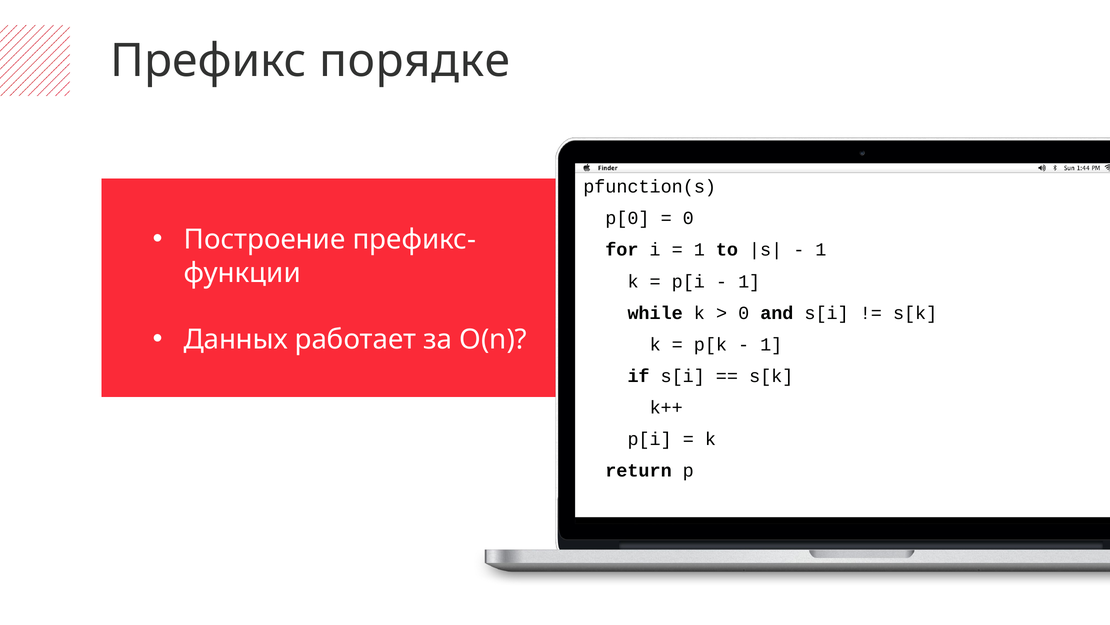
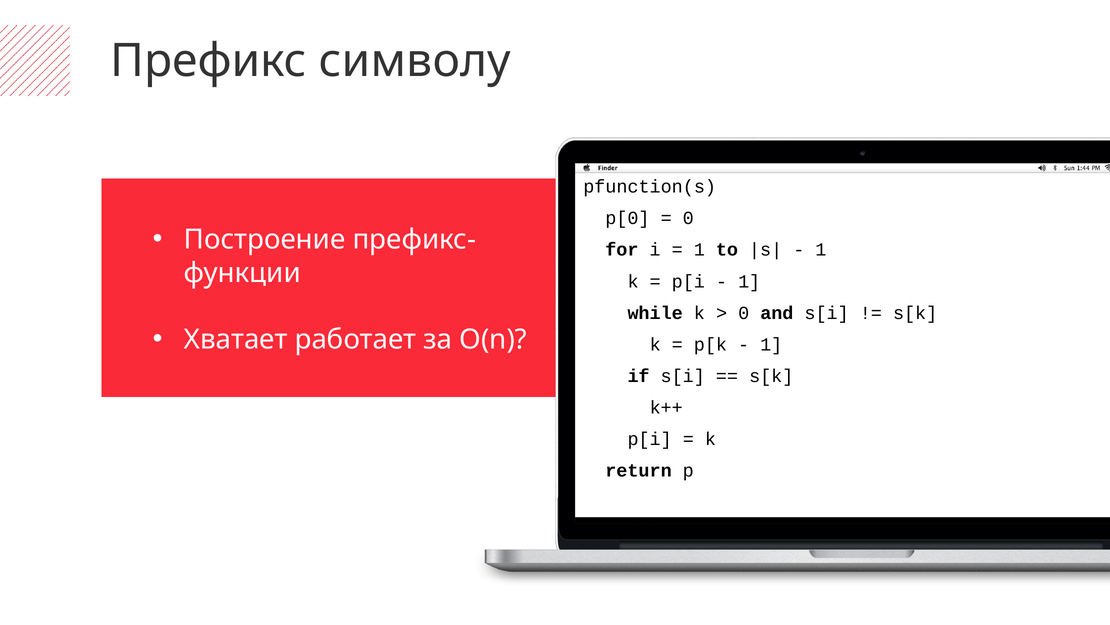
порядке: порядке -> символу
Данных: Данных -> Хватает
